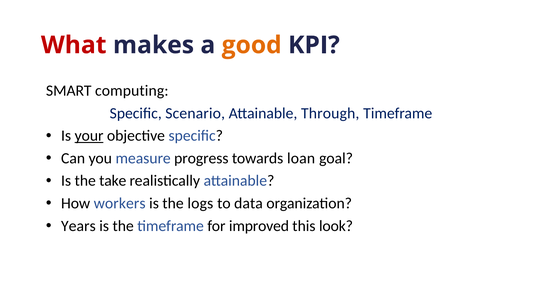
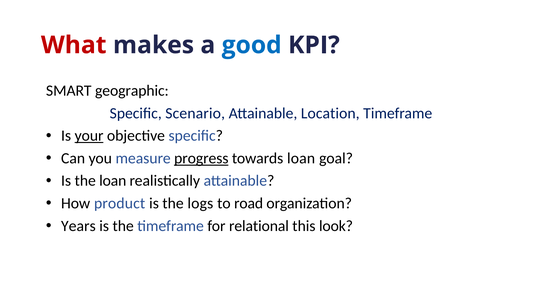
good colour: orange -> blue
computing: computing -> geographic
Through: Through -> Location
progress underline: none -> present
the take: take -> loan
workers: workers -> product
data: data -> road
improved: improved -> relational
